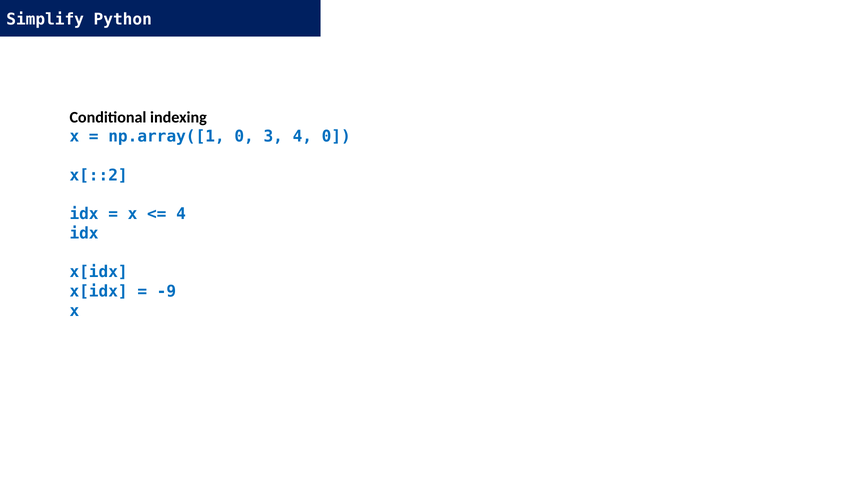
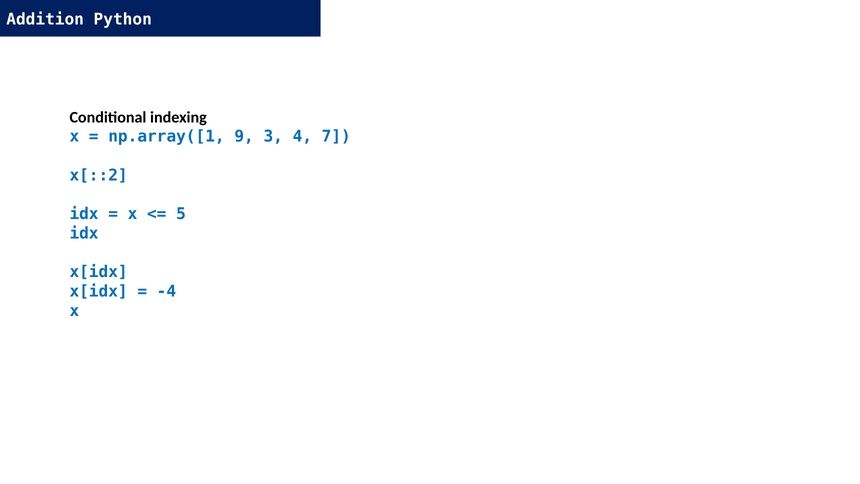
Simplify: Simplify -> Addition
np.array([1 0: 0 -> 9
4 0: 0 -> 7
4 at (181, 214): 4 -> 5
-9: -9 -> -4
